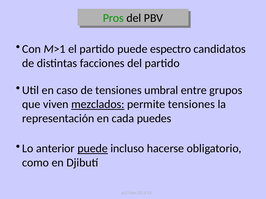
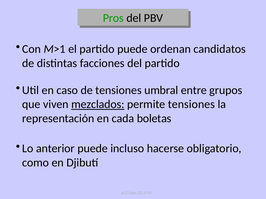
espectro: espectro -> ordenan
puedes: puedes -> boletas
puede at (93, 149) underline: present -> none
